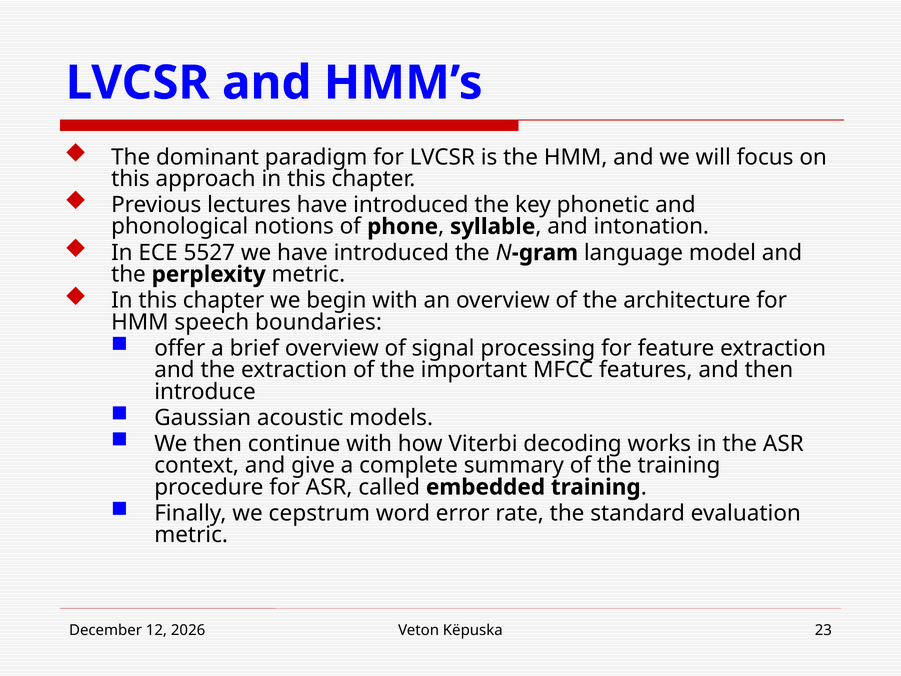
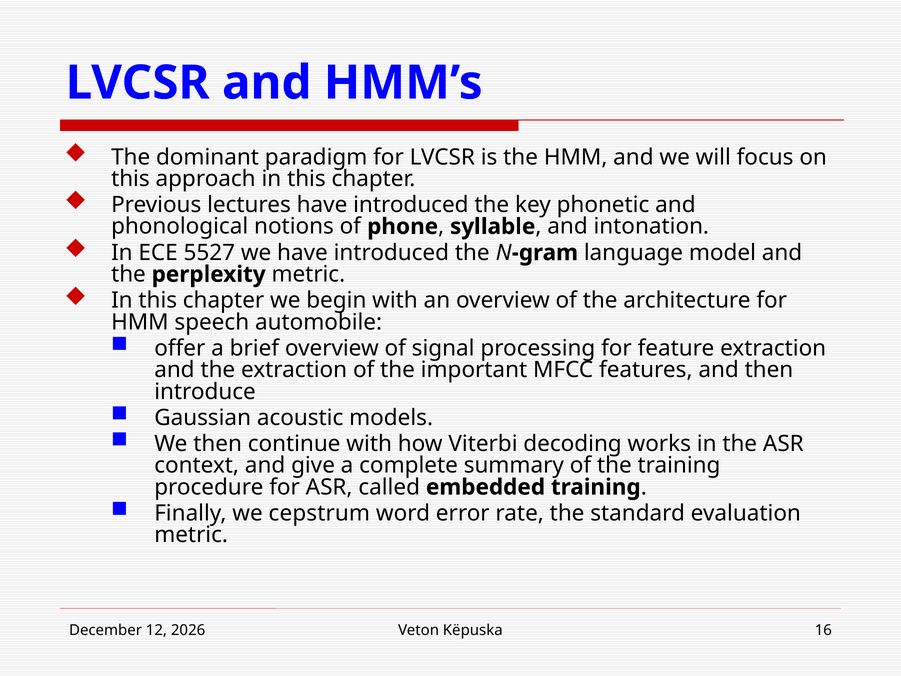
boundaries: boundaries -> automobile
23: 23 -> 16
